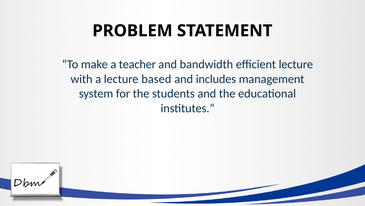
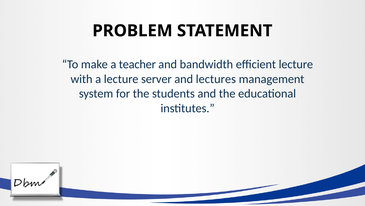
based: based -> server
includes: includes -> lectures
